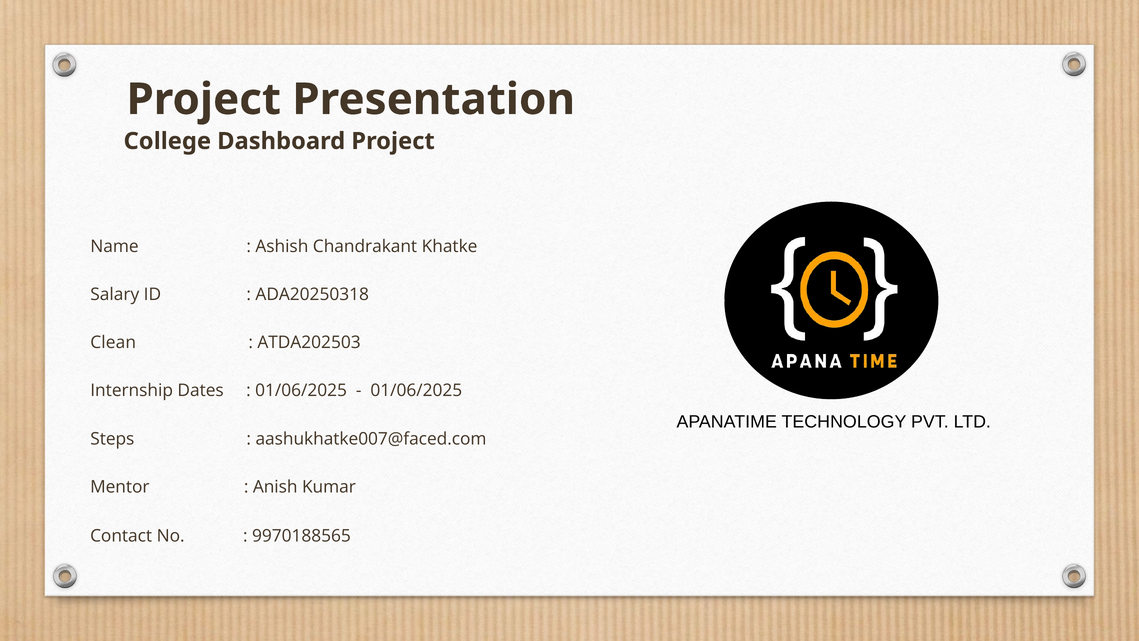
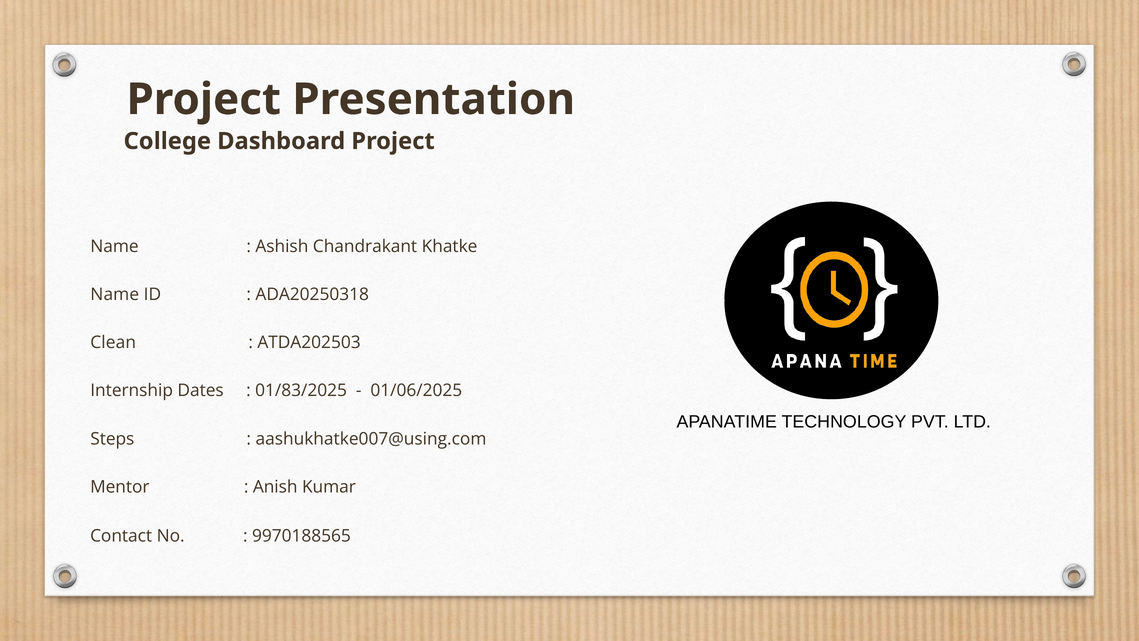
Salary at (115, 294): Salary -> Name
01/06/2025 at (301, 391): 01/06/2025 -> 01/83/2025
aashukhatke007@faced.com: aashukhatke007@faced.com -> aashukhatke007@using.com
